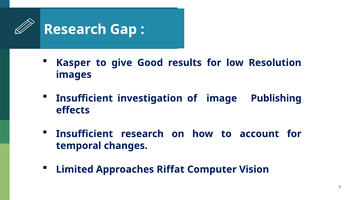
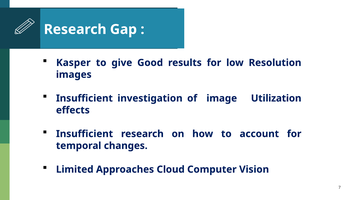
Publishing: Publishing -> Utilization
Riffat: Riffat -> Cloud
